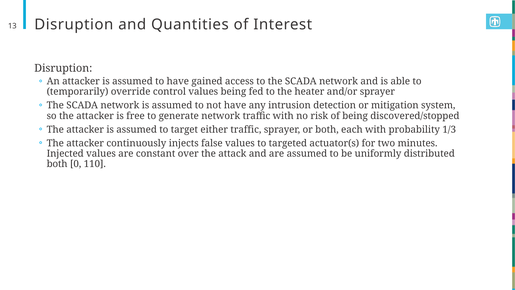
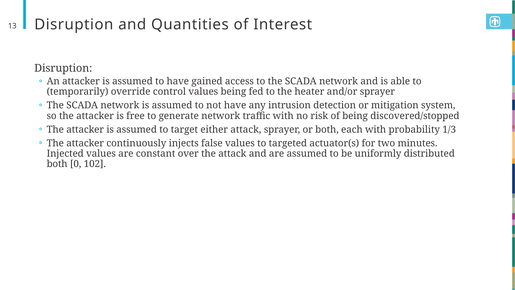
either traffic: traffic -> attack
110: 110 -> 102
